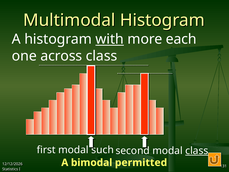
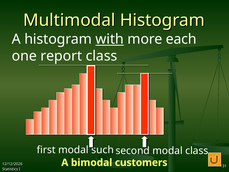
across: across -> report
class at (197, 151) underline: present -> none
permitted: permitted -> customers
